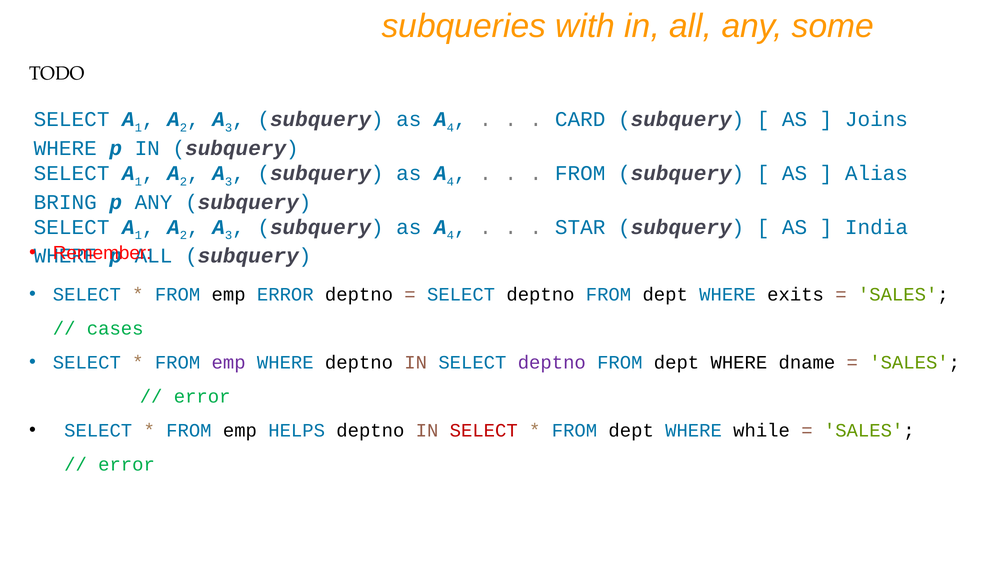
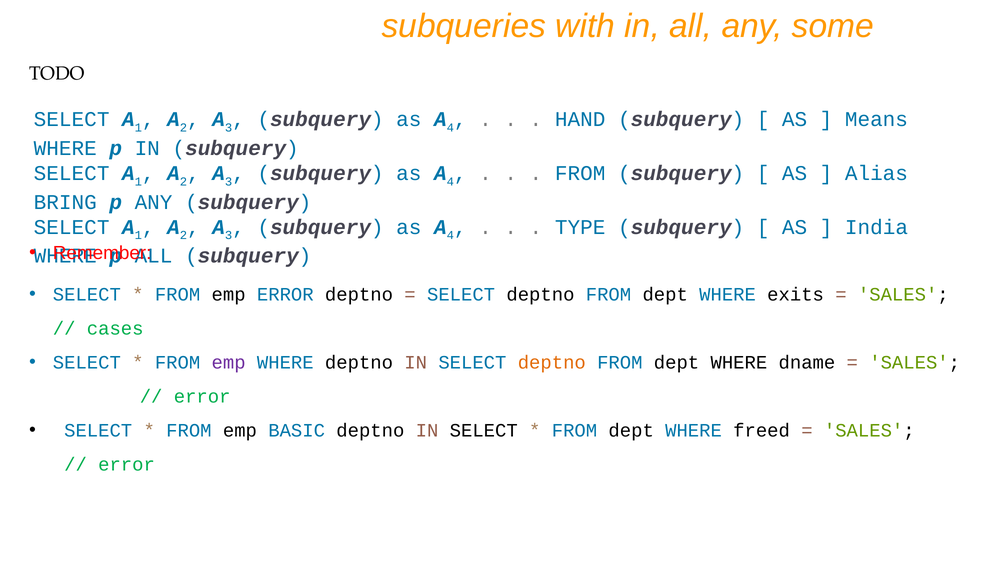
CARD: CARD -> HAND
Joins: Joins -> Means
STAR: STAR -> TYPE
deptno at (552, 363) colour: purple -> orange
HELPS: HELPS -> BASIC
SELECT at (484, 431) colour: red -> black
while: while -> freed
